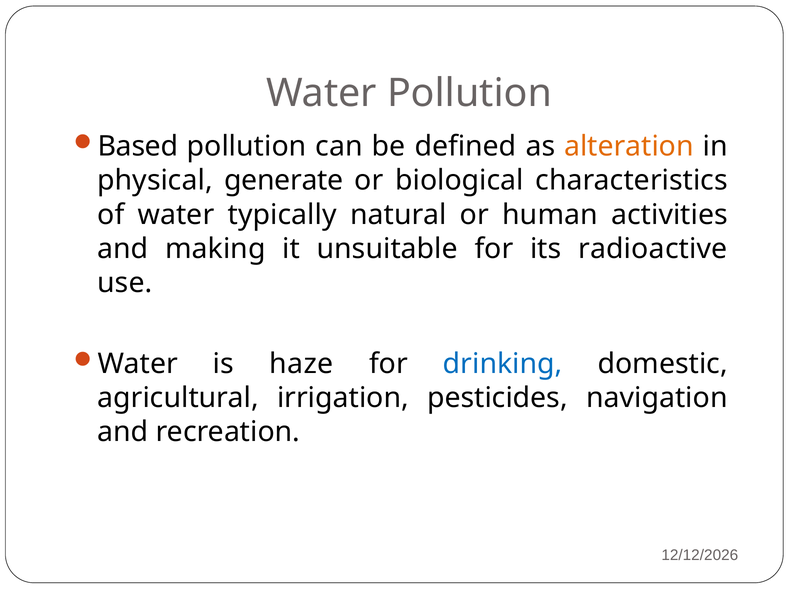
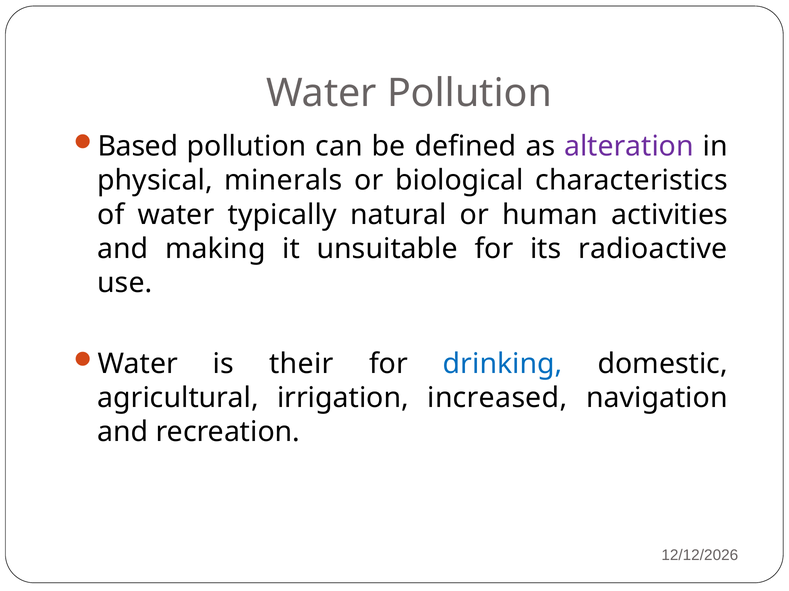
alteration colour: orange -> purple
generate: generate -> minerals
haze: haze -> their
pesticides: pesticides -> increased
